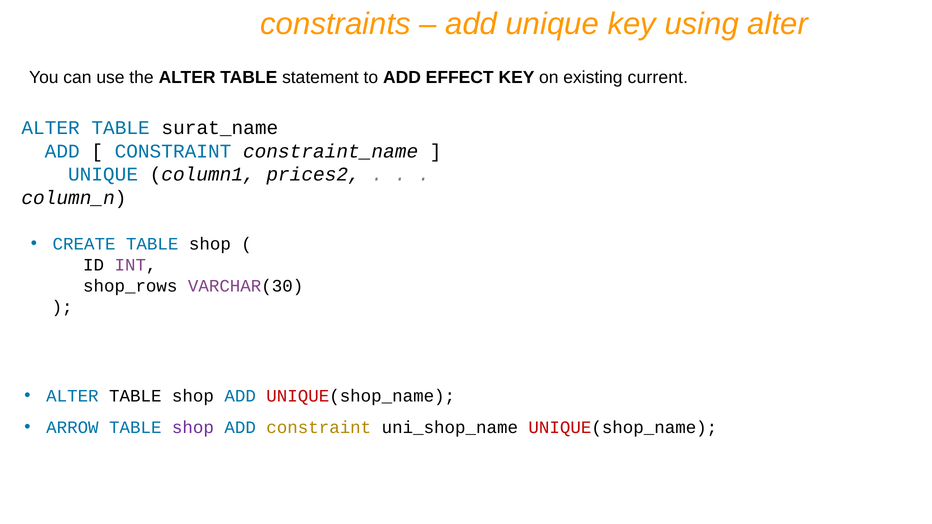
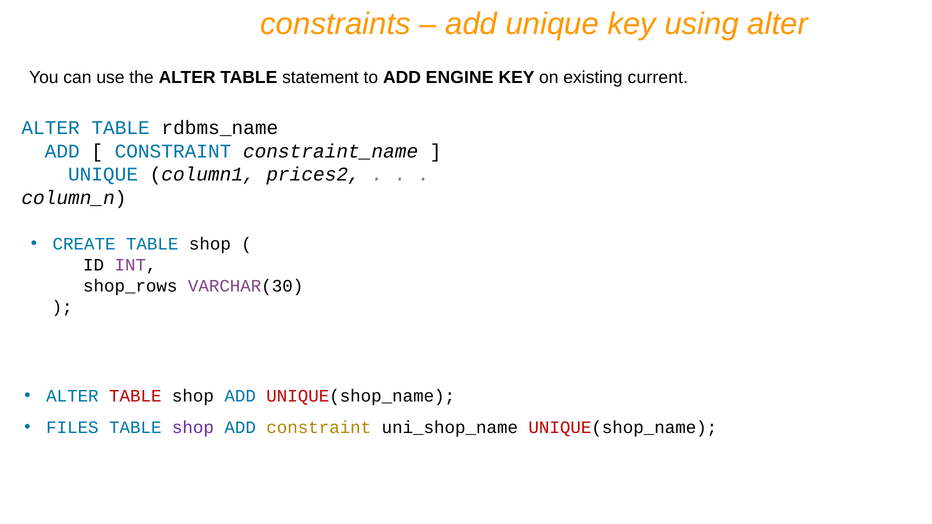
EFFECT: EFFECT -> ENGINE
surat_name: surat_name -> rdbms_name
TABLE at (135, 396) colour: black -> red
ARROW: ARROW -> FILES
